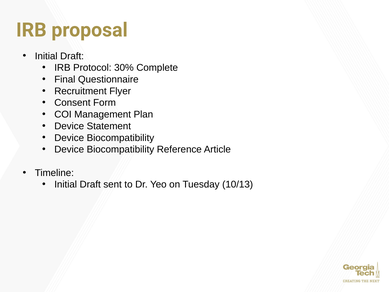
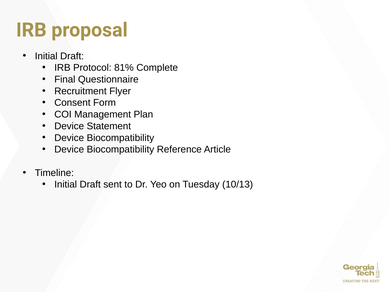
30%: 30% -> 81%
